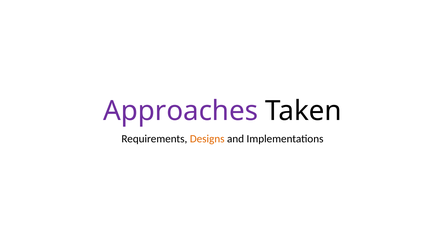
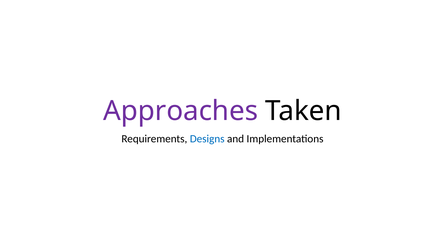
Designs colour: orange -> blue
